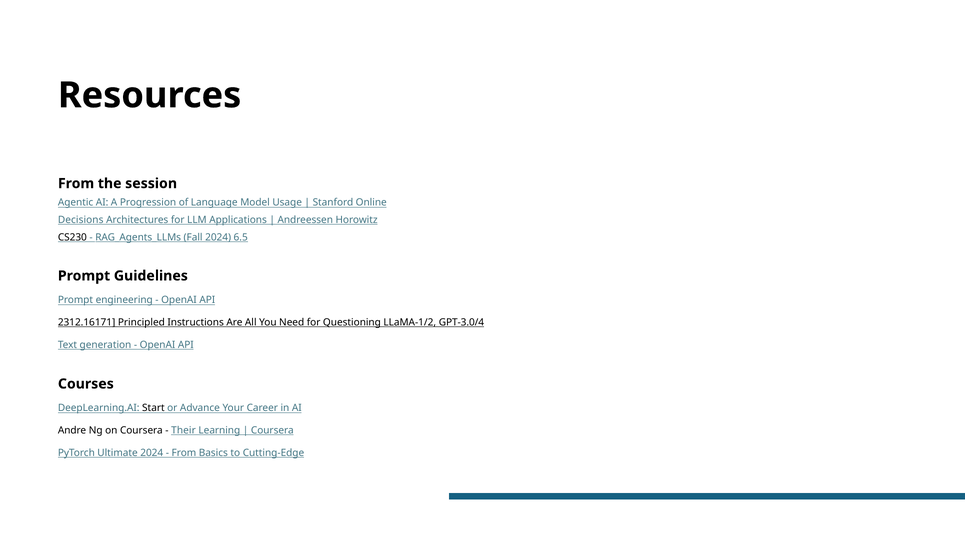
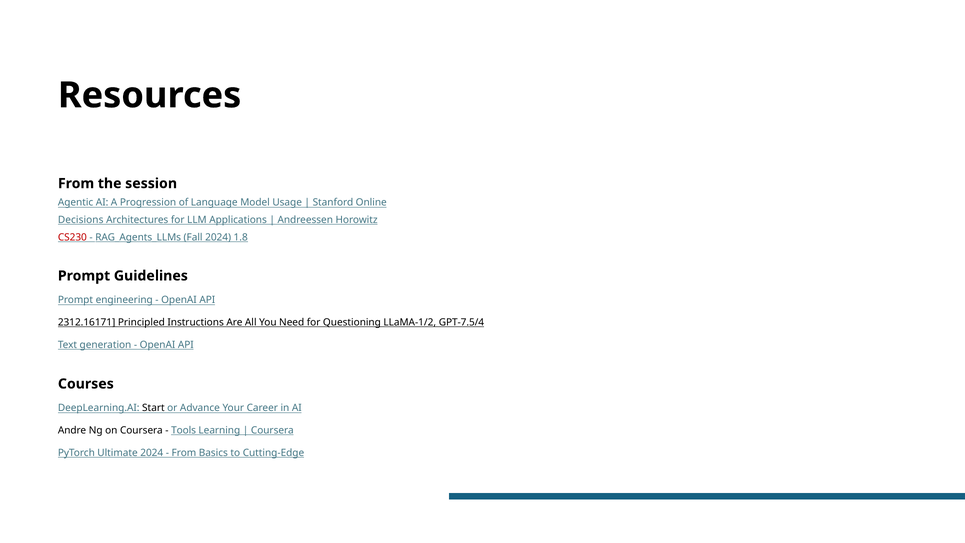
CS230 colour: black -> red
6.5: 6.5 -> 1.8
GPT-3.0/4: GPT-3.0/4 -> GPT-7.5/4
Their: Their -> Tools
